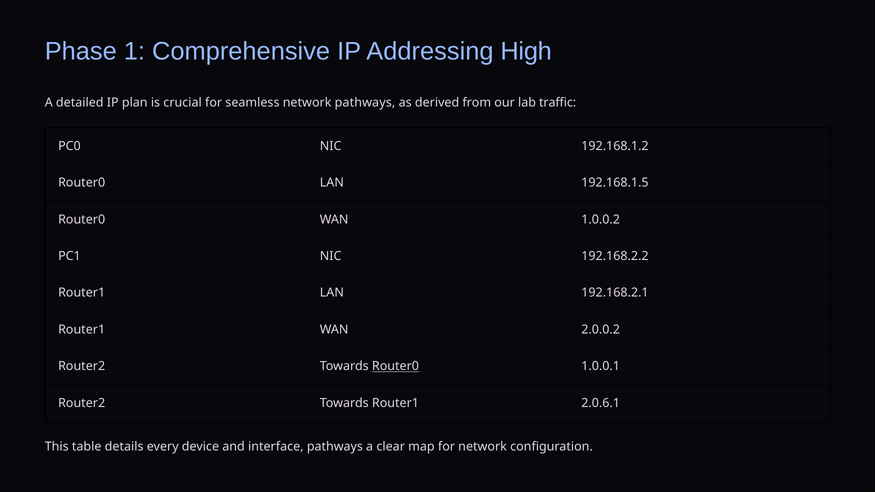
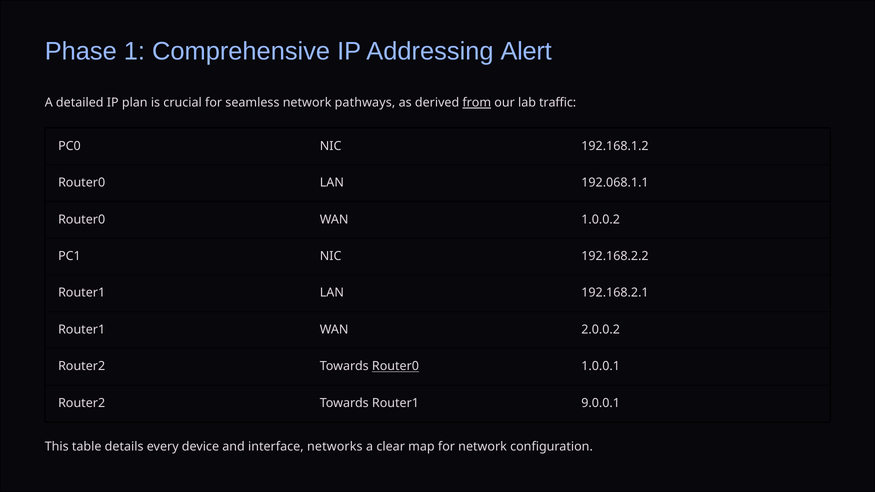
High: High -> Alert
from underline: none -> present
192.168.1.5: 192.168.1.5 -> 192.068.1.1
2.0.6.1: 2.0.6.1 -> 9.0.0.1
interface pathways: pathways -> networks
